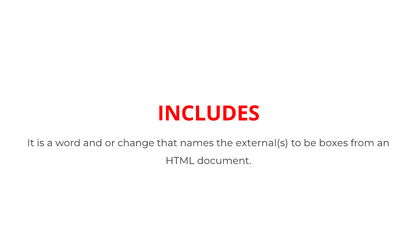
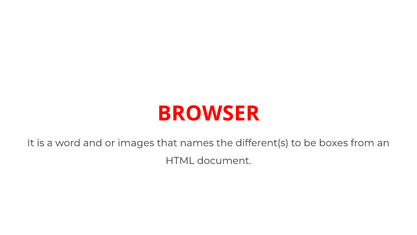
INCLUDES: INCLUDES -> BROWSER
change: change -> images
external(s: external(s -> different(s
